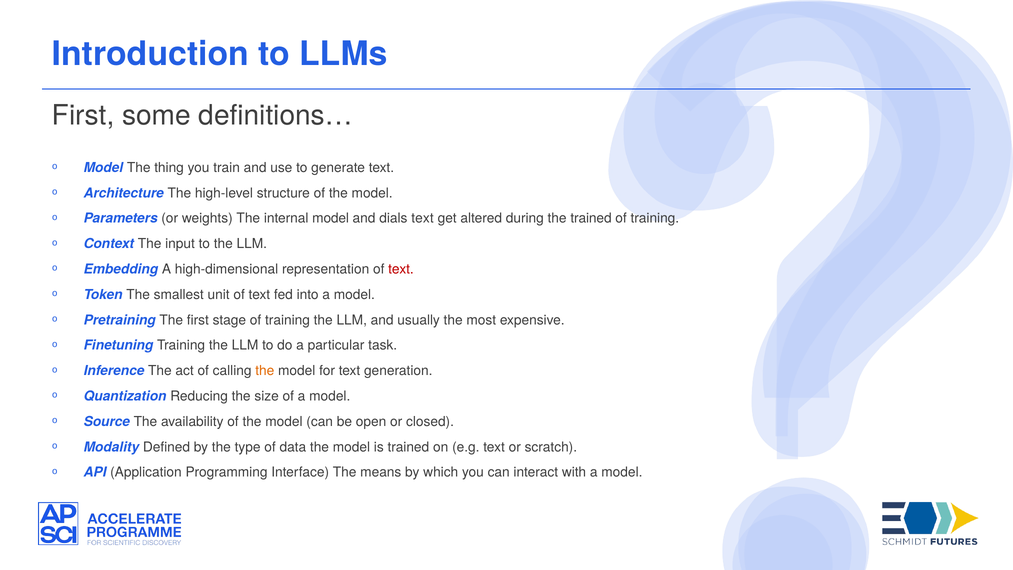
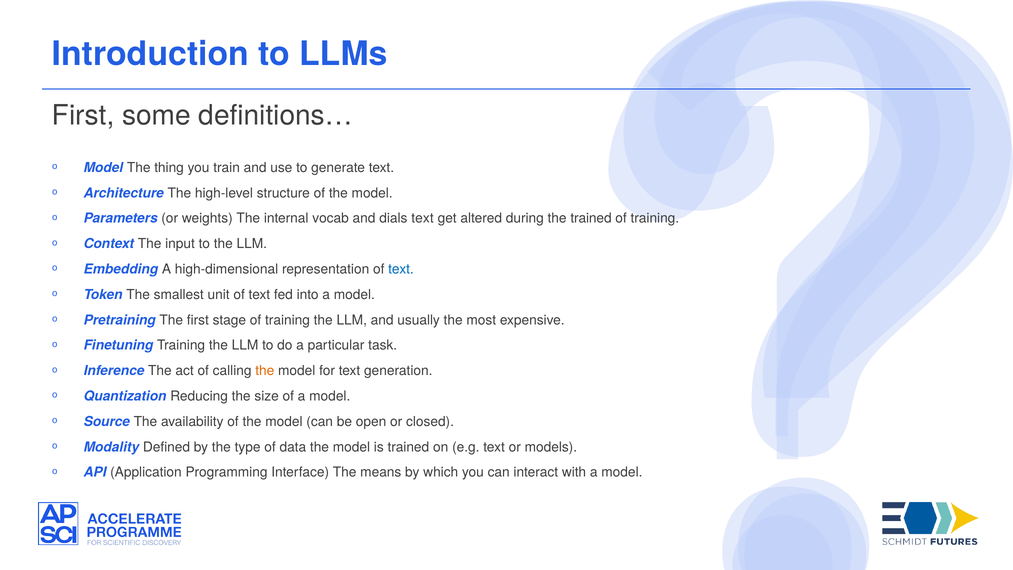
internal model: model -> vocab
text at (401, 269) colour: red -> blue
scratch: scratch -> models
